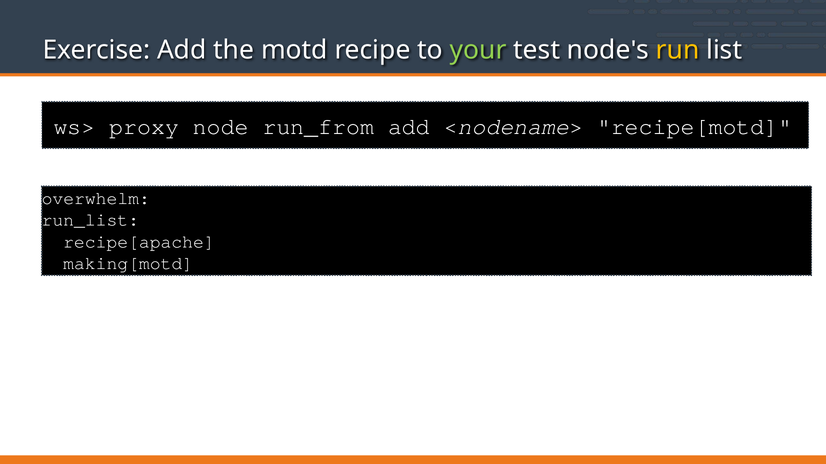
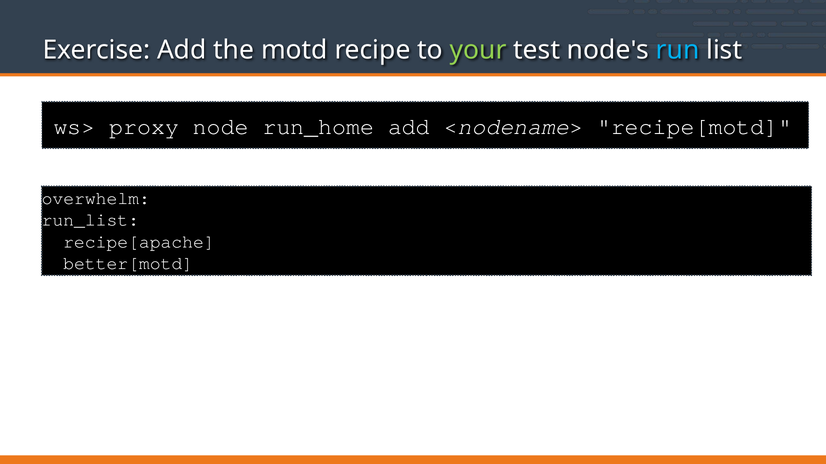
run colour: yellow -> light blue
run_from: run_from -> run_home
making[motd: making[motd -> better[motd
